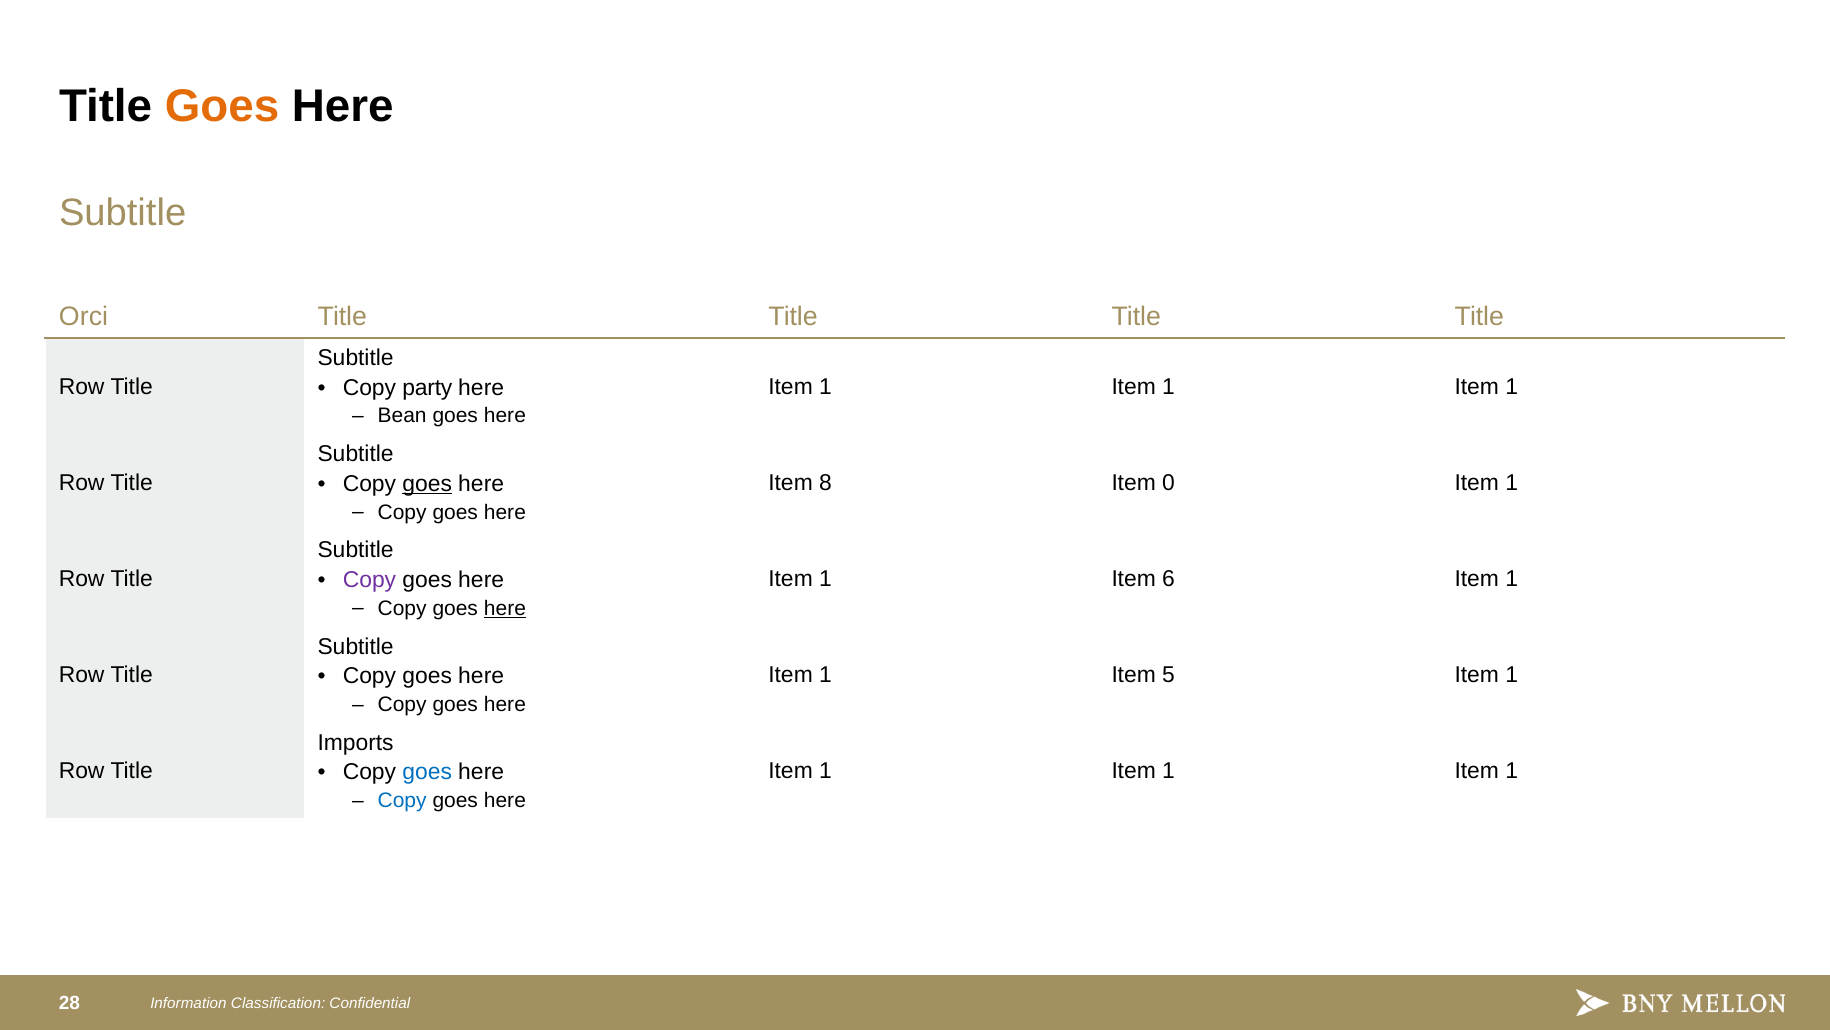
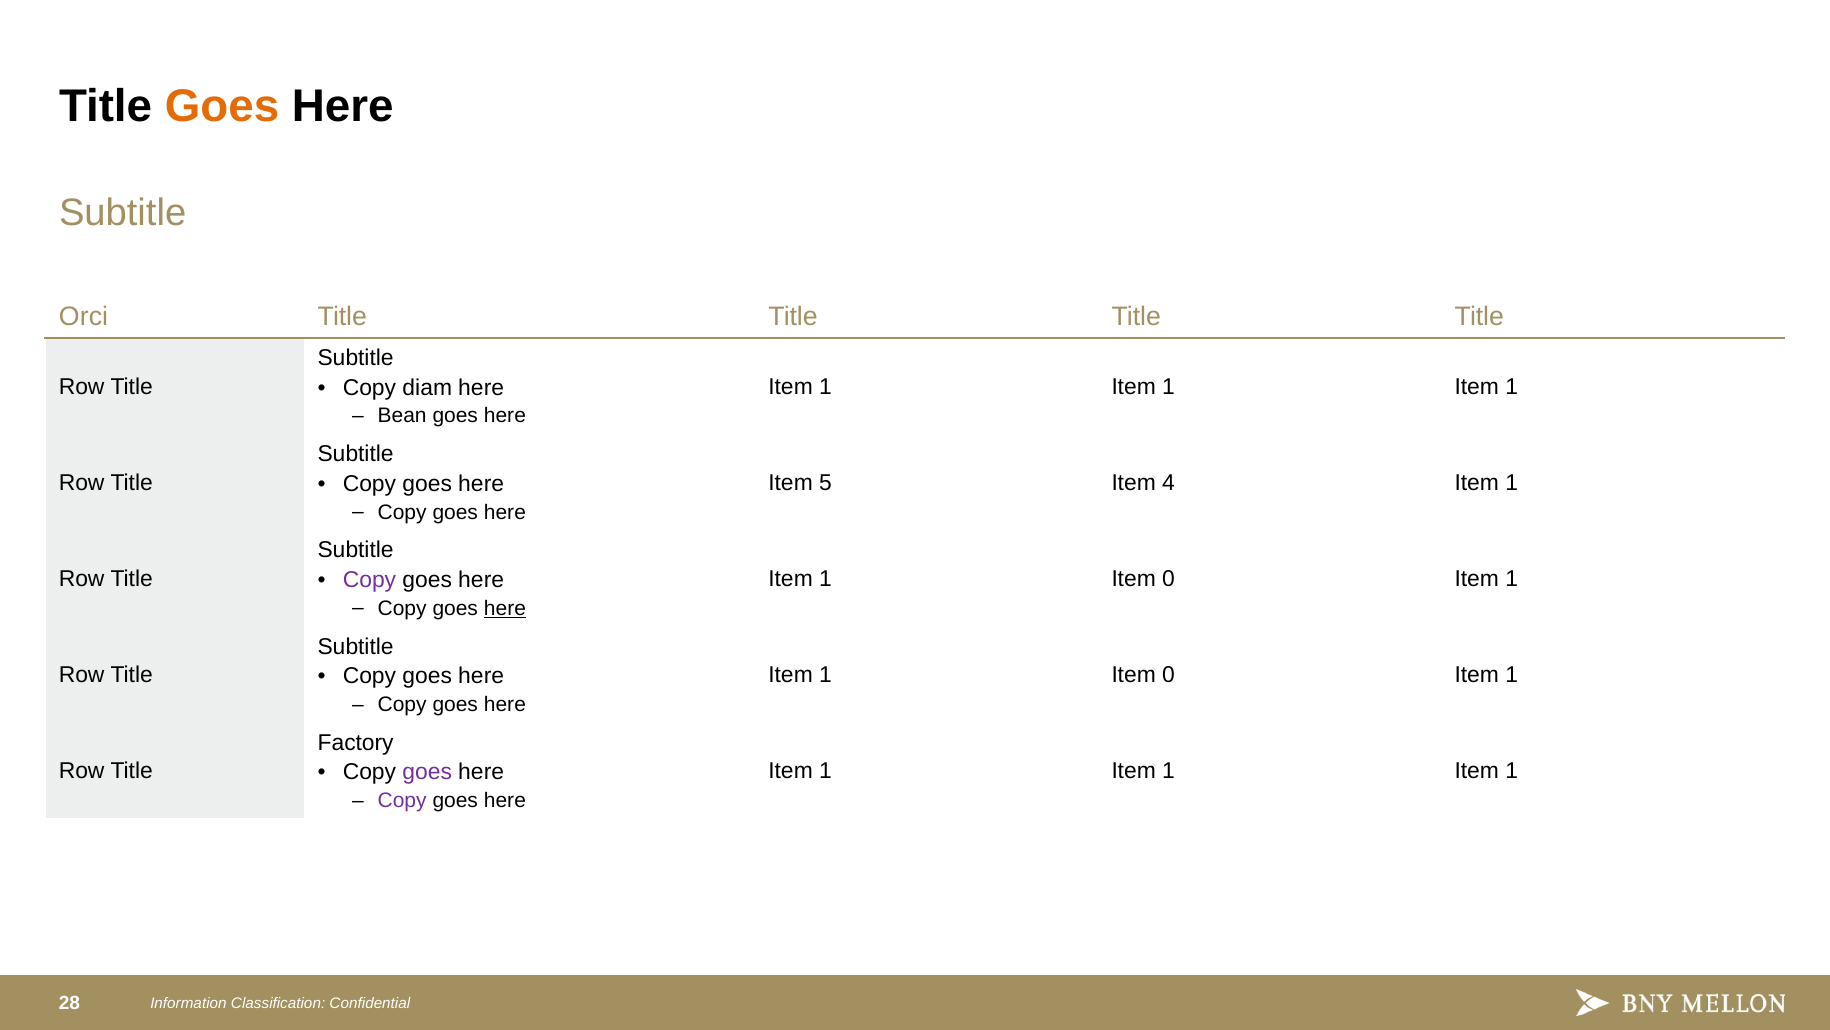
party: party -> diam
8: 8 -> 5
0: 0 -> 4
goes at (427, 484) underline: present -> none
6 at (1169, 578): 6 -> 0
5 at (1169, 674): 5 -> 0
Imports: Imports -> Factory
goes at (427, 772) colour: blue -> purple
Copy at (402, 800) colour: blue -> purple
